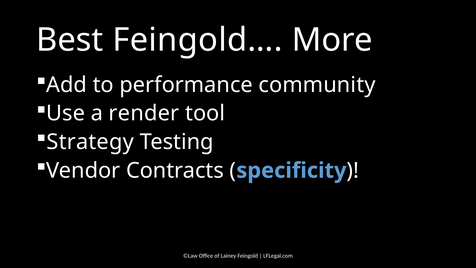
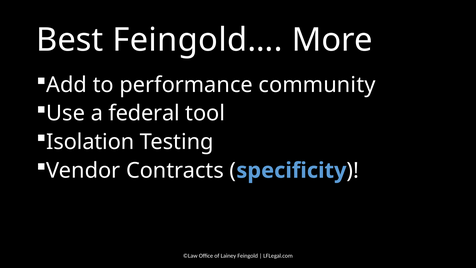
render: render -> federal
Strategy: Strategy -> Isolation
